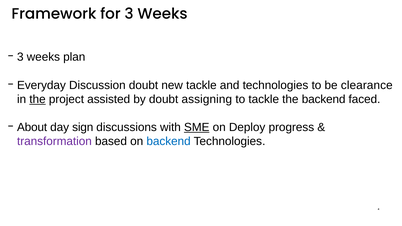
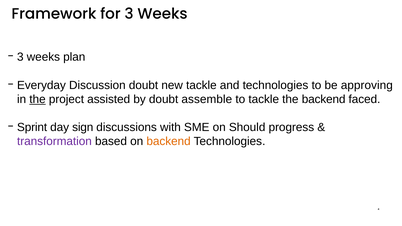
clearance: clearance -> approving
assigning: assigning -> assemble
About: About -> Sprint
SME underline: present -> none
Deploy: Deploy -> Should
backend at (169, 142) colour: blue -> orange
